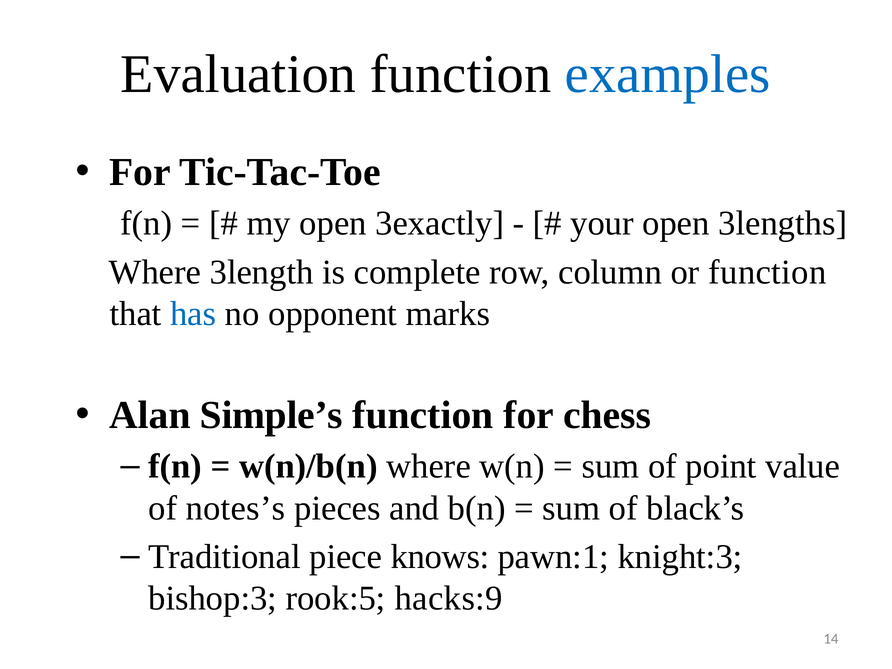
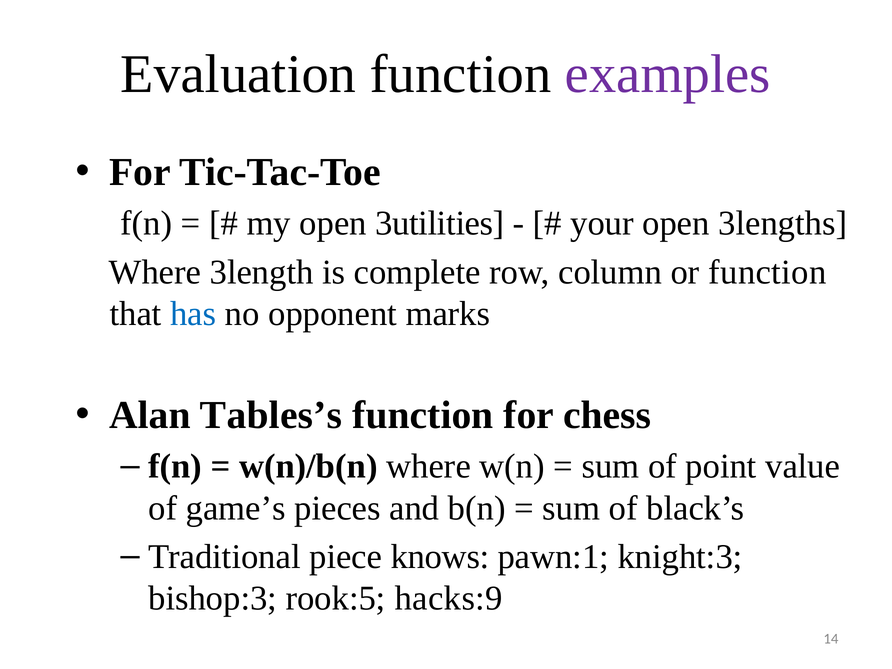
examples colour: blue -> purple
3exactly: 3exactly -> 3utilities
Simple’s: Simple’s -> Tables’s
notes’s: notes’s -> game’s
